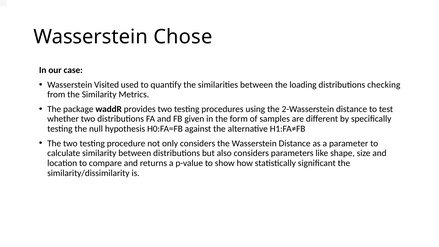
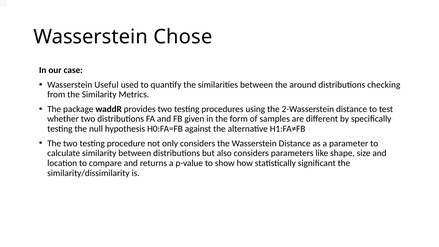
Visited: Visited -> Useful
loading: loading -> around
